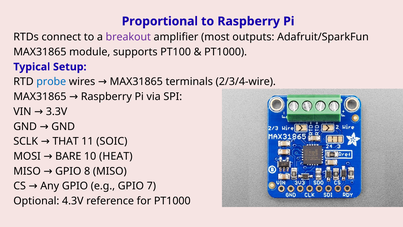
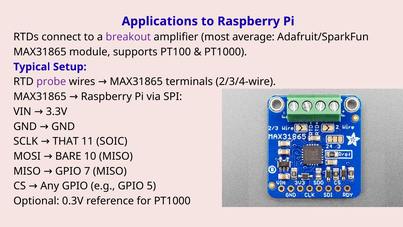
Proportional: Proportional -> Applications
outputs: outputs -> average
probe colour: blue -> purple
10 HEAT: HEAT -> MISO
8: 8 -> 7
7: 7 -> 5
4.3V: 4.3V -> 0.3V
